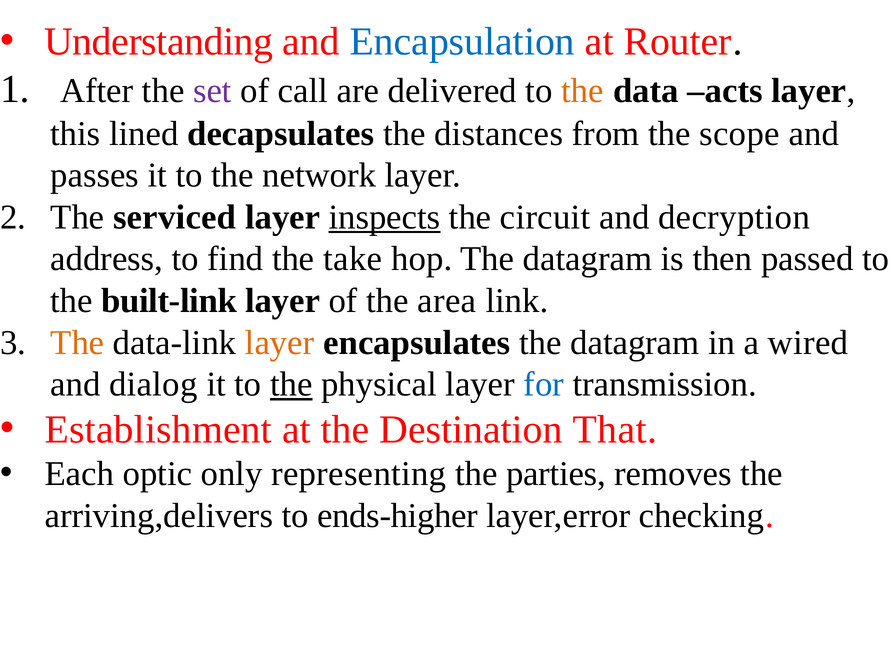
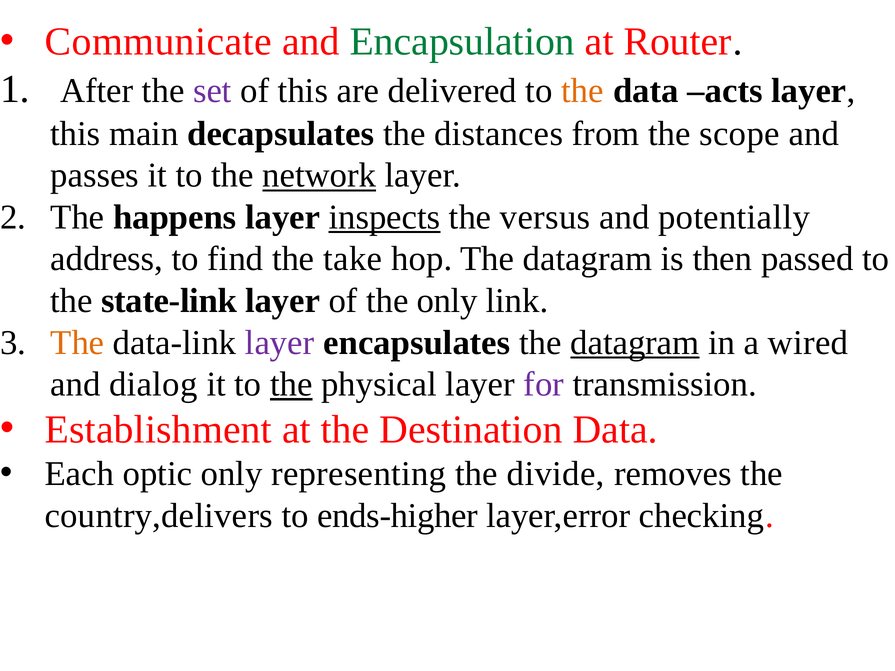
Understanding: Understanding -> Communicate
Encapsulation colour: blue -> green
of call: call -> this
lined: lined -> main
network underline: none -> present
serviced: serviced -> happens
circuit: circuit -> versus
decryption: decryption -> potentially
built-link: built-link -> state-link
the area: area -> only
layer at (280, 343) colour: orange -> purple
datagram at (635, 343) underline: none -> present
for colour: blue -> purple
Destination That: That -> Data
parties: parties -> divide
arriving,delivers: arriving,delivers -> country,delivers
